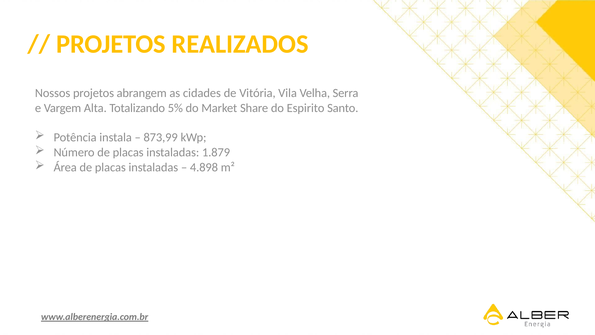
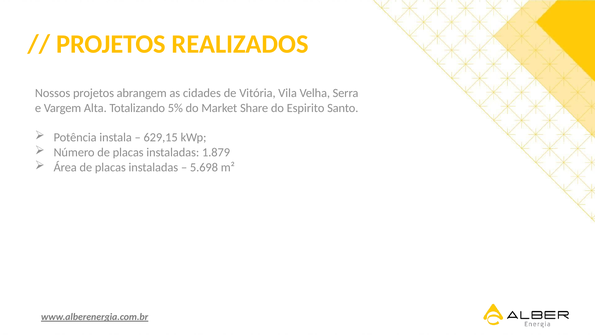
873,99: 873,99 -> 629,15
4.898: 4.898 -> 5.698
